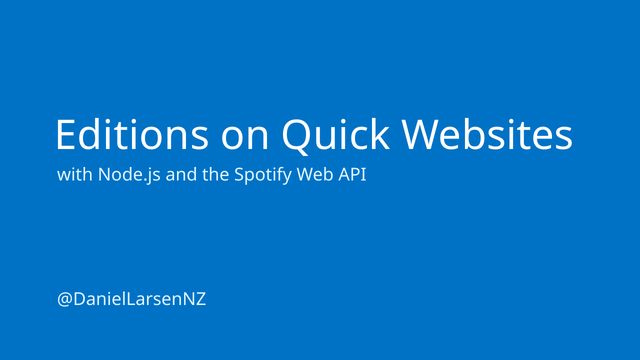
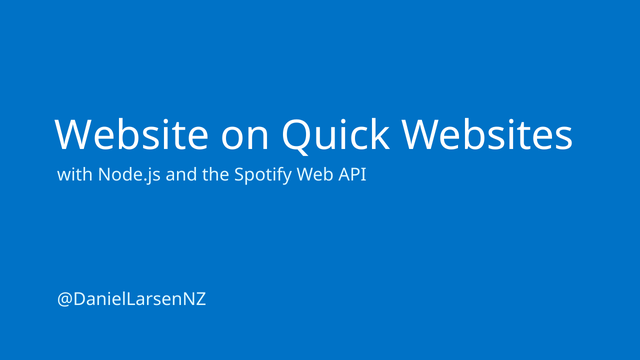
Editions: Editions -> Website
